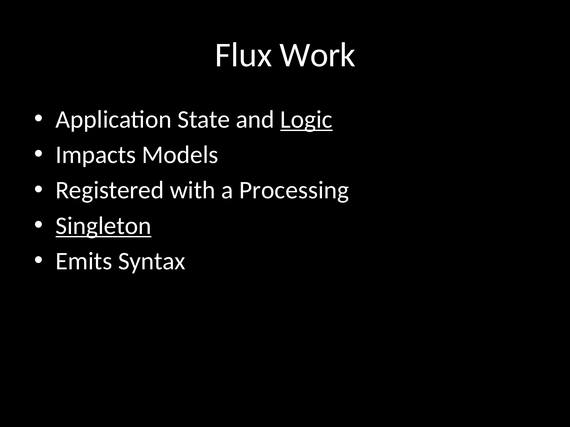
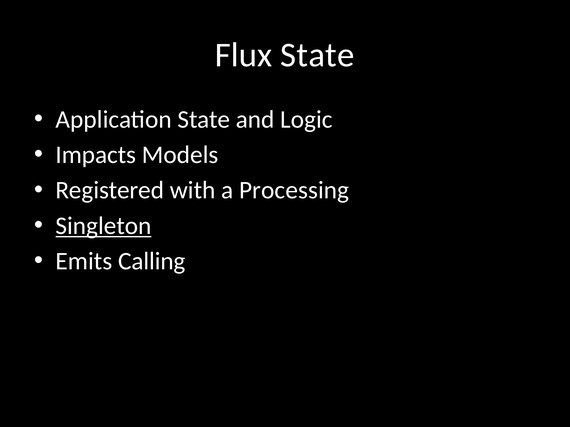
Flux Work: Work -> State
Logic underline: present -> none
Syntax: Syntax -> Calling
